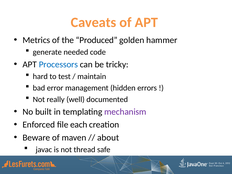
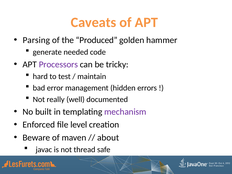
Metrics: Metrics -> Parsing
Processors colour: blue -> purple
each: each -> level
